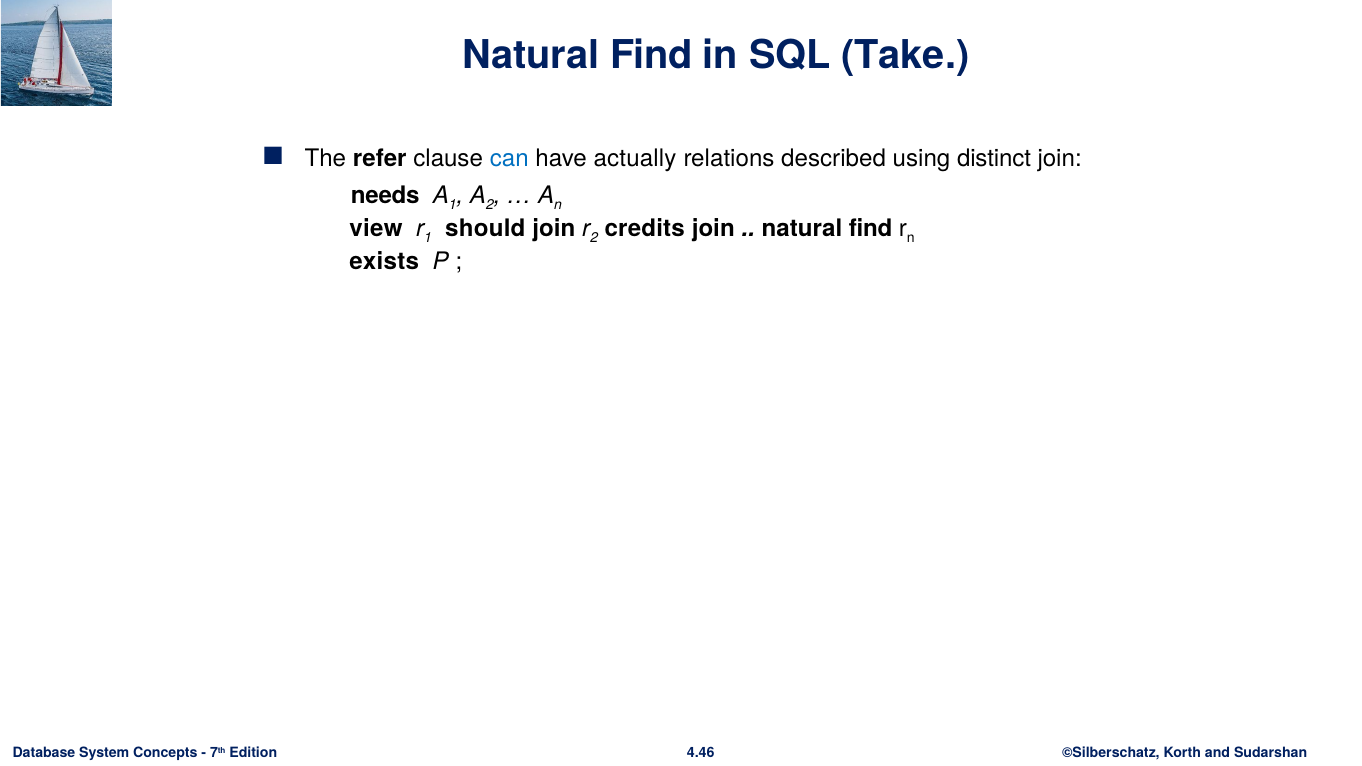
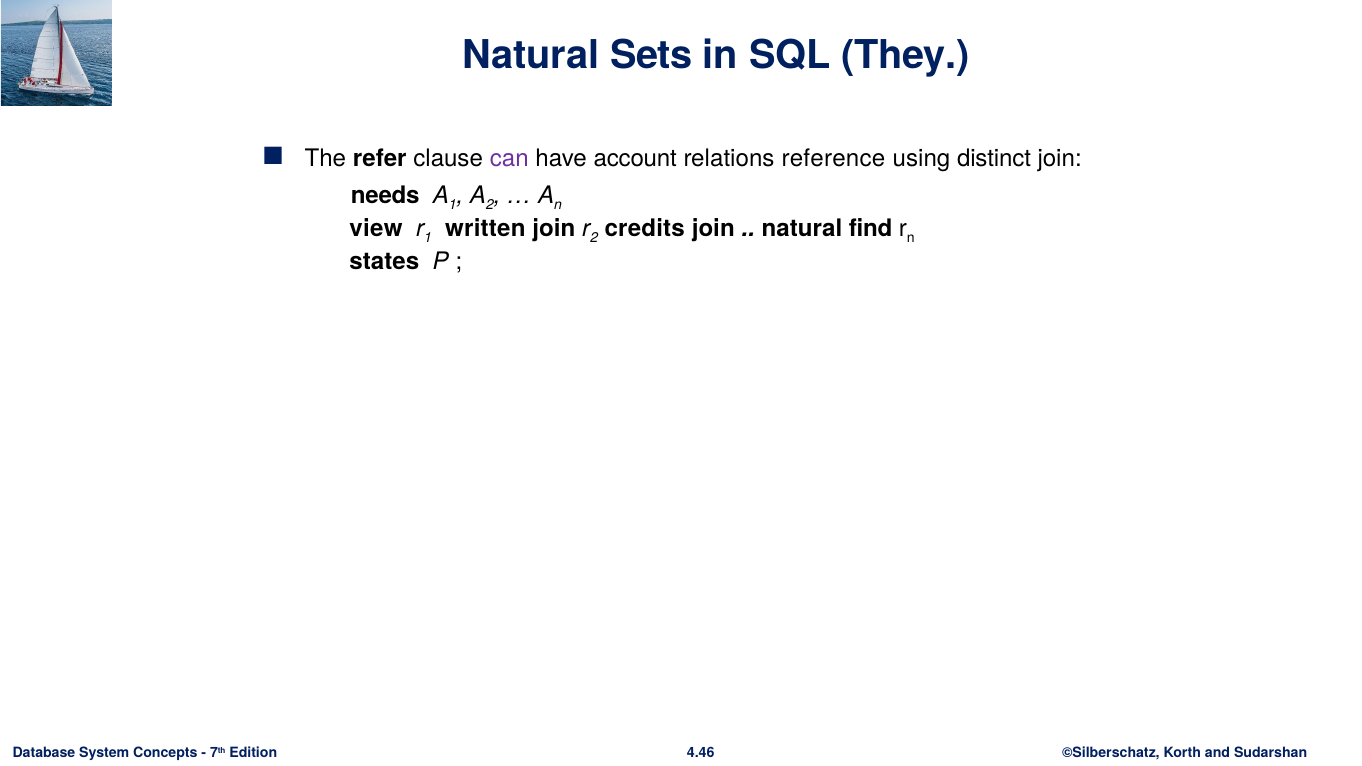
Find at (651, 55): Find -> Sets
Take: Take -> They
can colour: blue -> purple
actually: actually -> account
described: described -> reference
should: should -> written
exists: exists -> states
